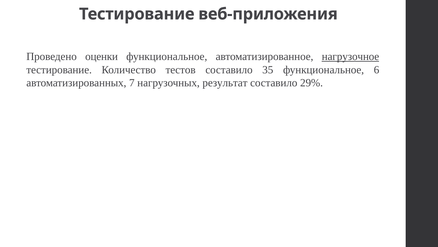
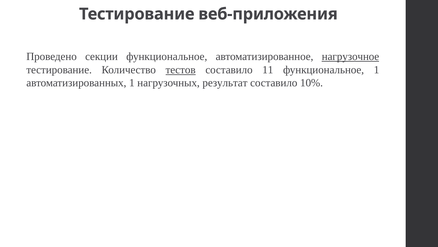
оценки: оценки -> секции
тестов underline: none -> present
35: 35 -> 11
функциональное 6: 6 -> 1
автоматизированных 7: 7 -> 1
29%: 29% -> 10%
